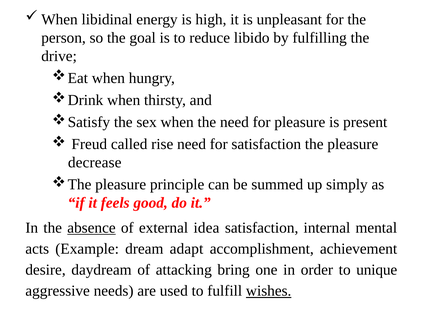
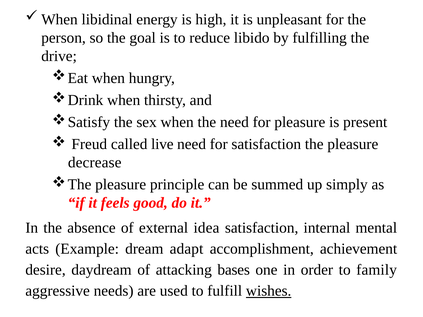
rise: rise -> live
absence underline: present -> none
bring: bring -> bases
unique: unique -> family
